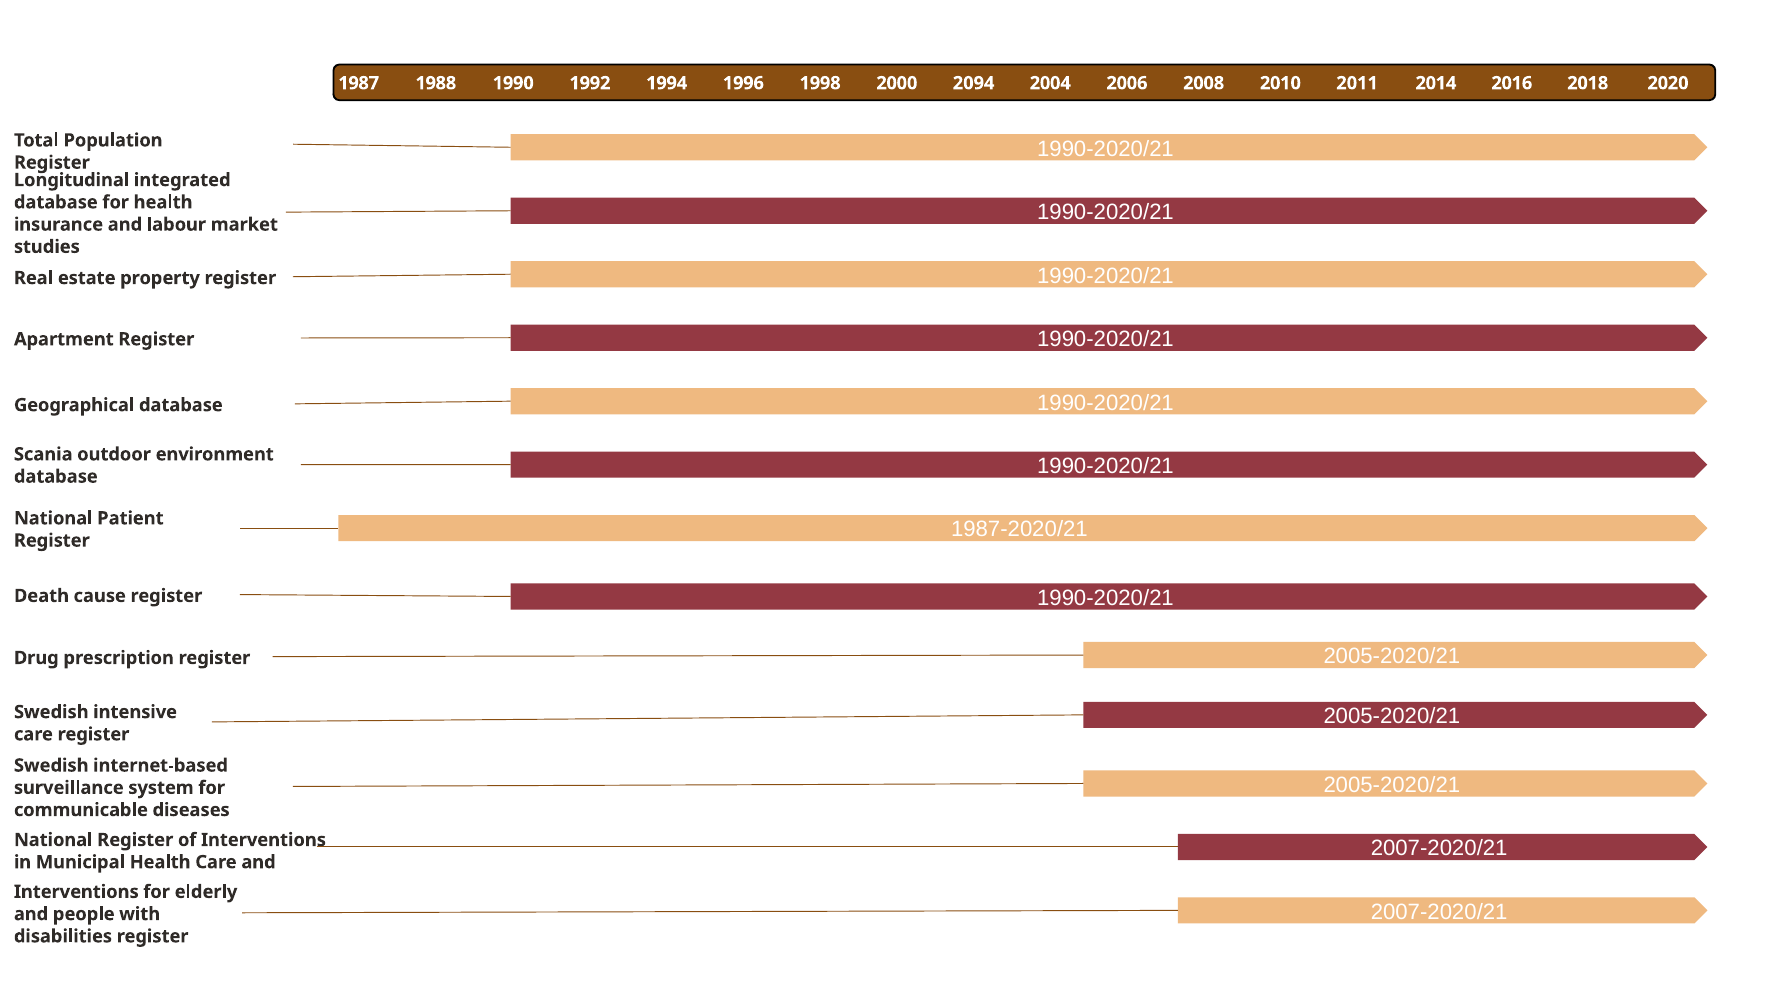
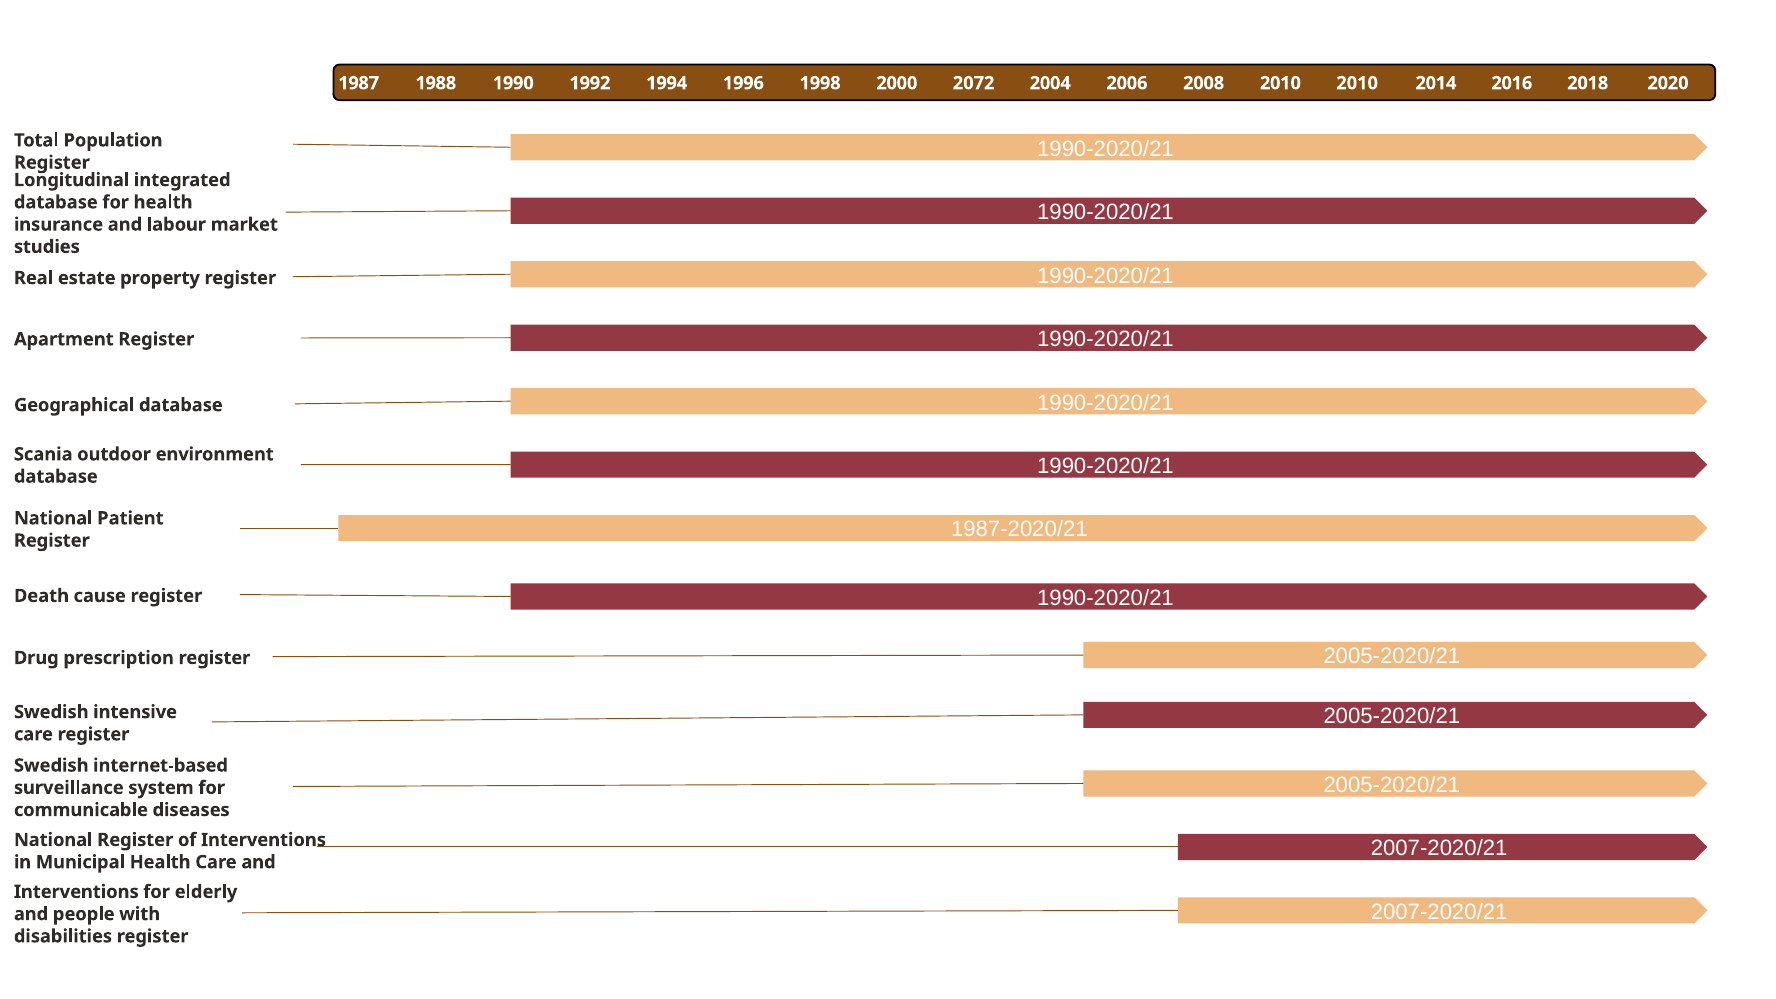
2094: 2094 -> 2072
2010 2011: 2011 -> 2010
